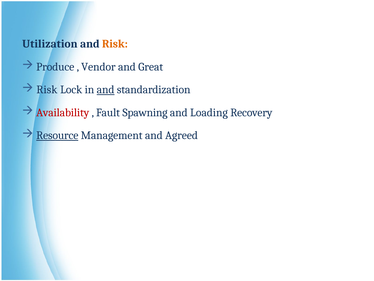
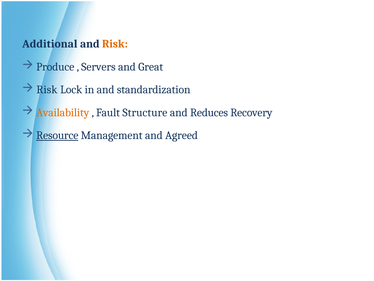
Utilization: Utilization -> Additional
Vendor: Vendor -> Servers
and at (106, 90) underline: present -> none
Availability colour: red -> orange
Spawning: Spawning -> Structure
Loading: Loading -> Reduces
